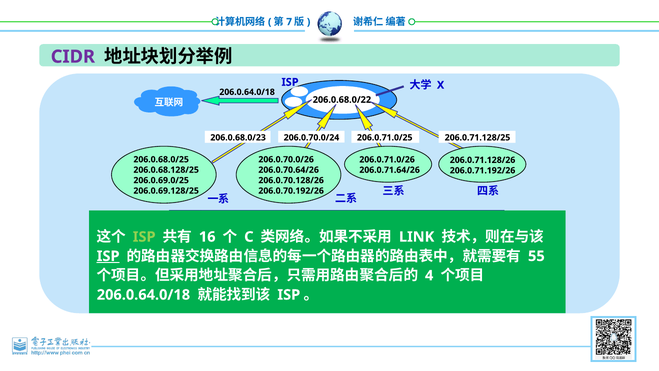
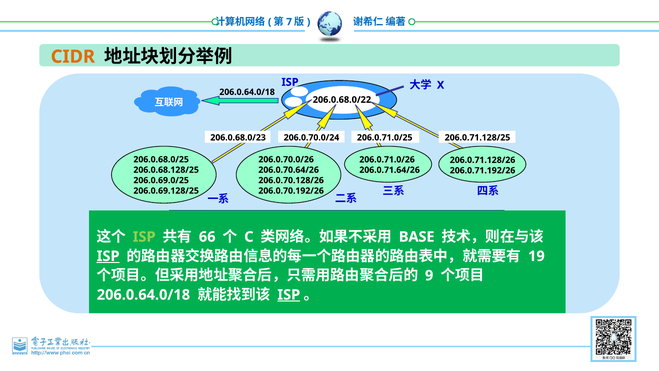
CIDR colour: purple -> orange
16: 16 -> 66
LINK: LINK -> BASE
55: 55 -> 19
4: 4 -> 9
ISP at (289, 295) underline: none -> present
